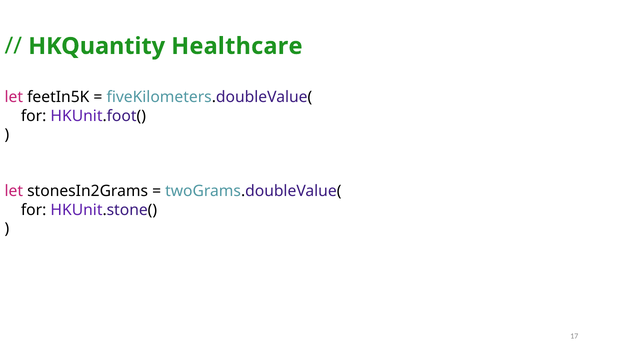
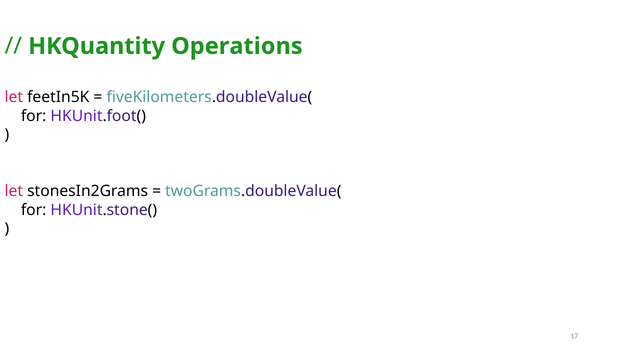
Healthcare: Healthcare -> Operations
